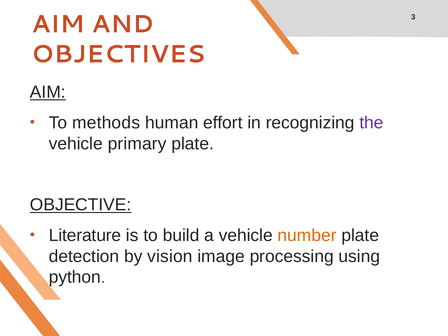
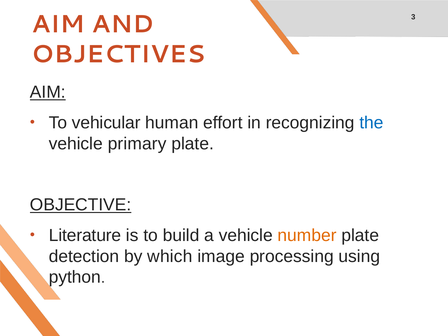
methods: methods -> vehicular
the colour: purple -> blue
vision: vision -> which
